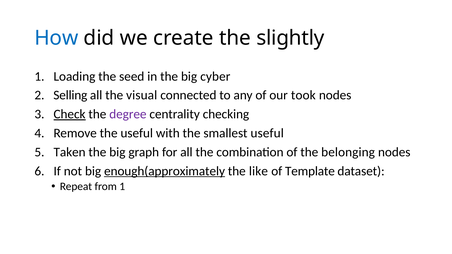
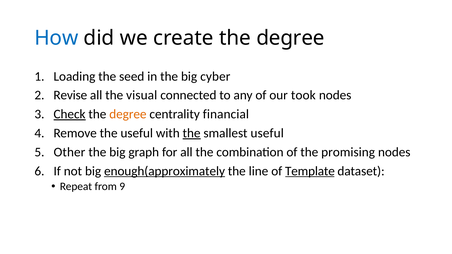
create the slightly: slightly -> degree
Selling: Selling -> Revise
degree at (128, 114) colour: purple -> orange
checking: checking -> financial
the at (192, 133) underline: none -> present
Taken: Taken -> Other
belonging: belonging -> promising
like: like -> line
Template underline: none -> present
from 1: 1 -> 9
